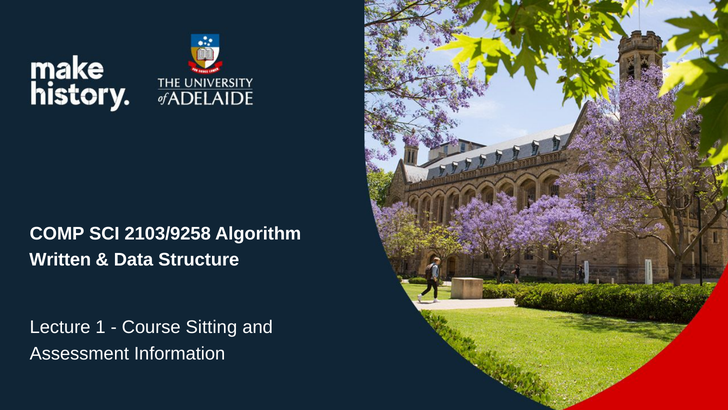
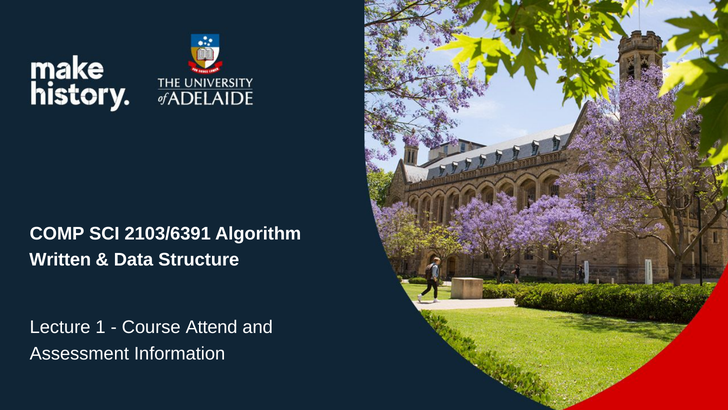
2103/9258: 2103/9258 -> 2103/6391
Sitting: Sitting -> Attend
